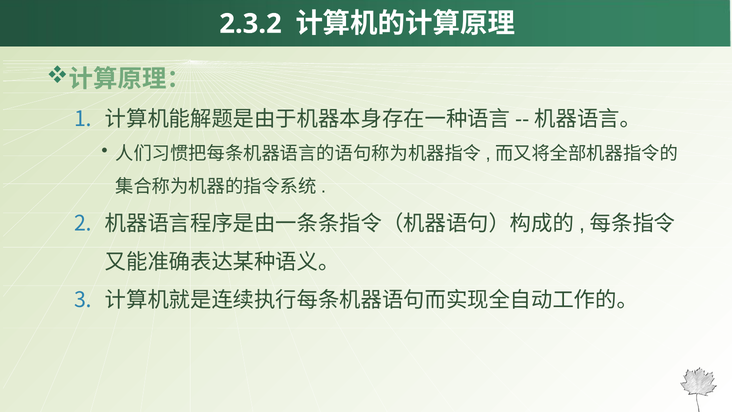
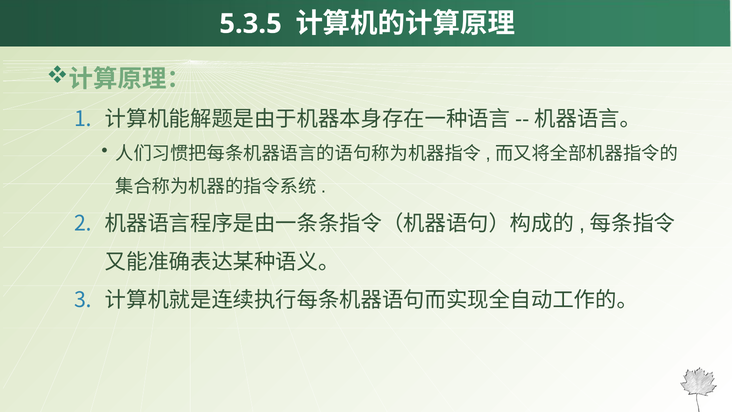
2.3.2: 2.3.2 -> 5.3.5
